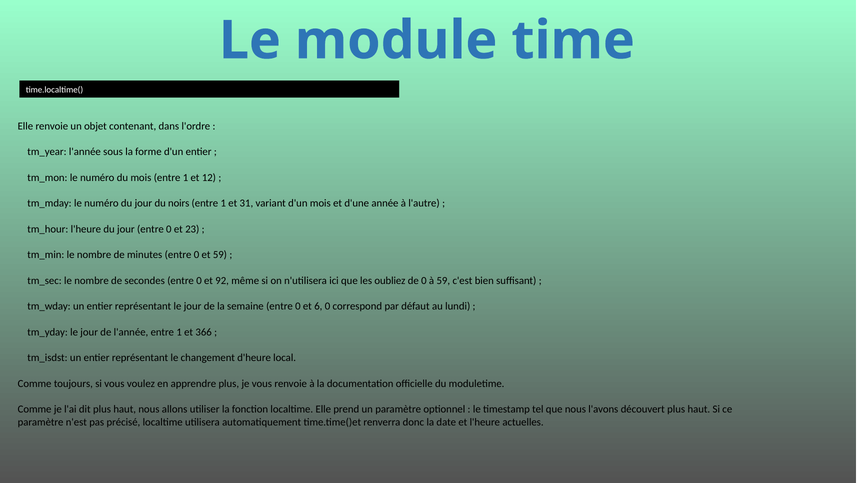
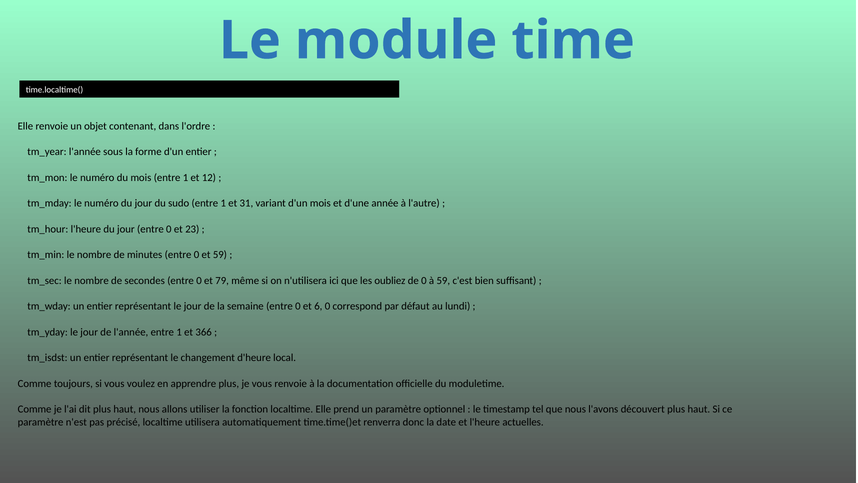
noirs: noirs -> sudo
92: 92 -> 79
